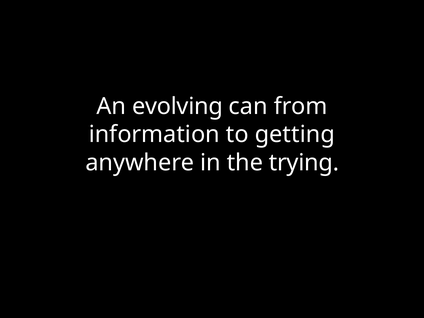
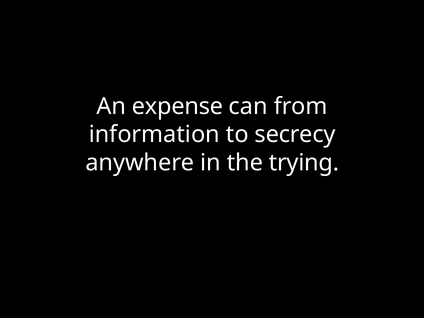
evolving: evolving -> expense
getting: getting -> secrecy
